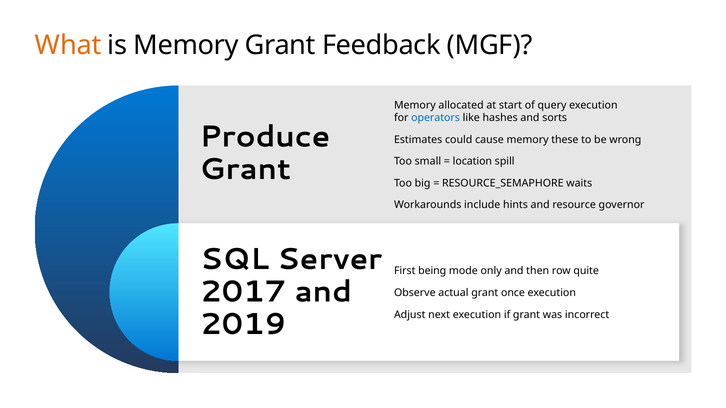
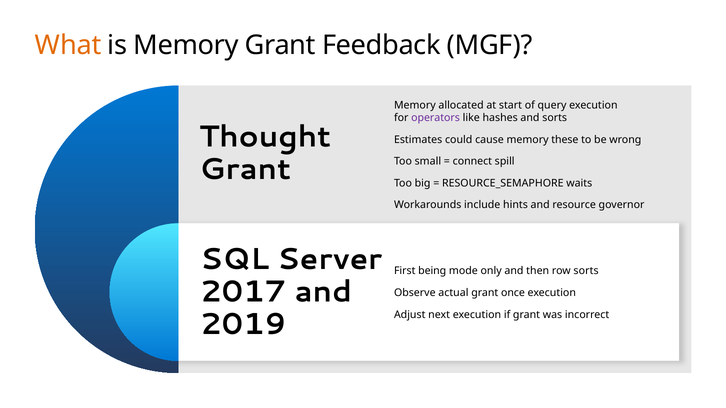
operators colour: blue -> purple
Produce: Produce -> Thought
location: location -> connect
row quite: quite -> sorts
